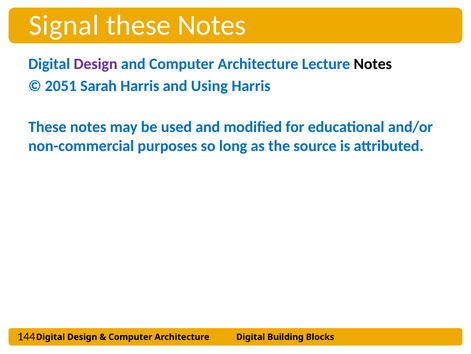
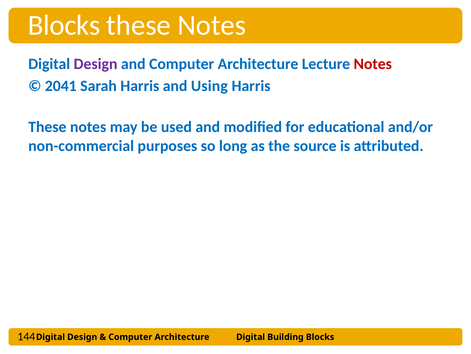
Signal at (64, 25): Signal -> Blocks
Notes at (373, 64) colour: black -> red
2051: 2051 -> 2041
